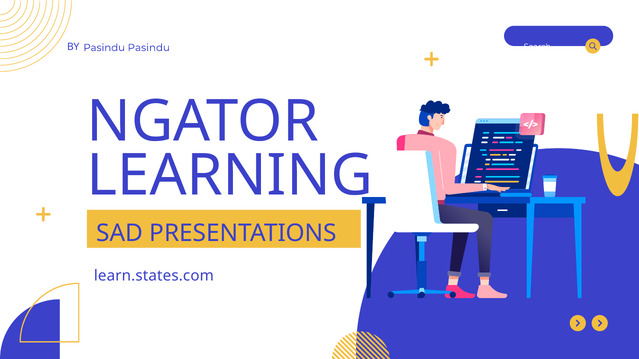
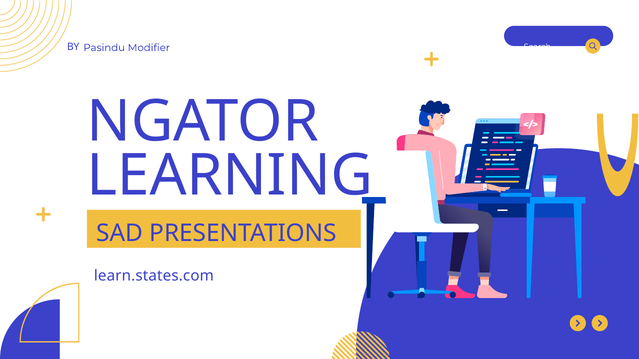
Pasindu Pasindu: Pasindu -> Modifier
